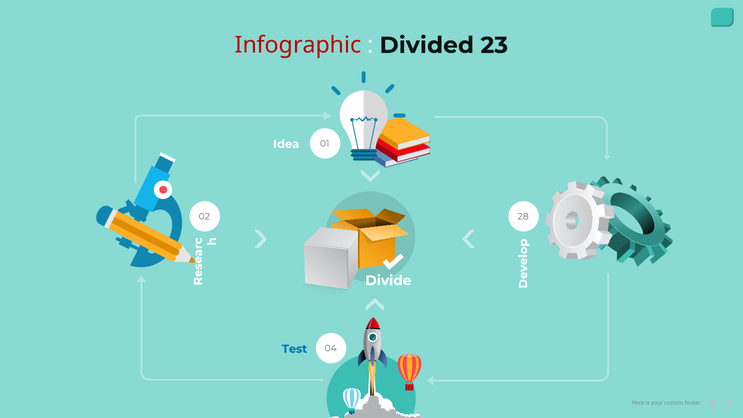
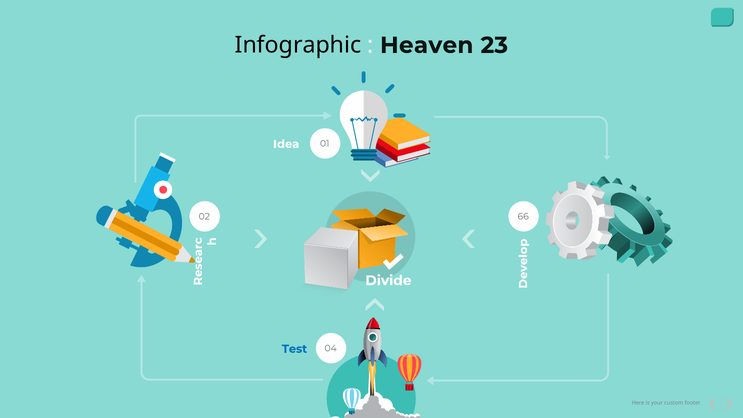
Infographic colour: red -> black
Divided: Divided -> Heaven
28: 28 -> 66
